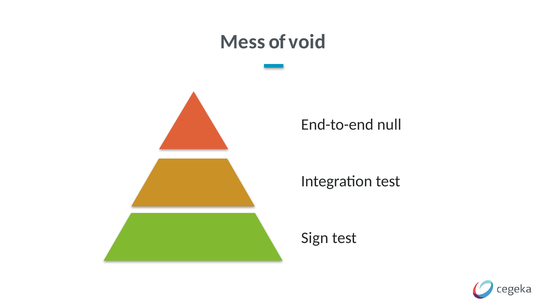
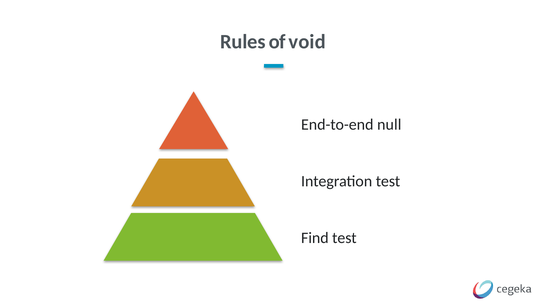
Mess: Mess -> Rules
Sign: Sign -> Find
